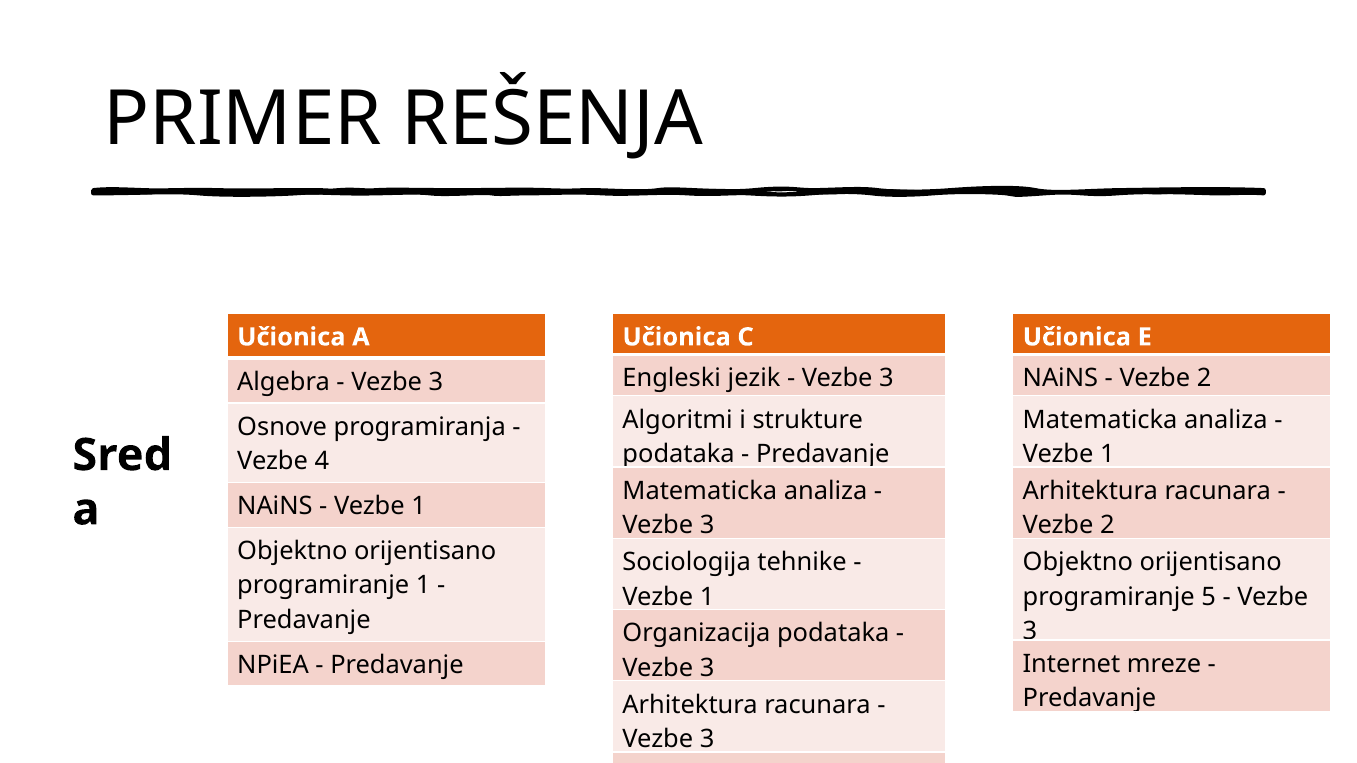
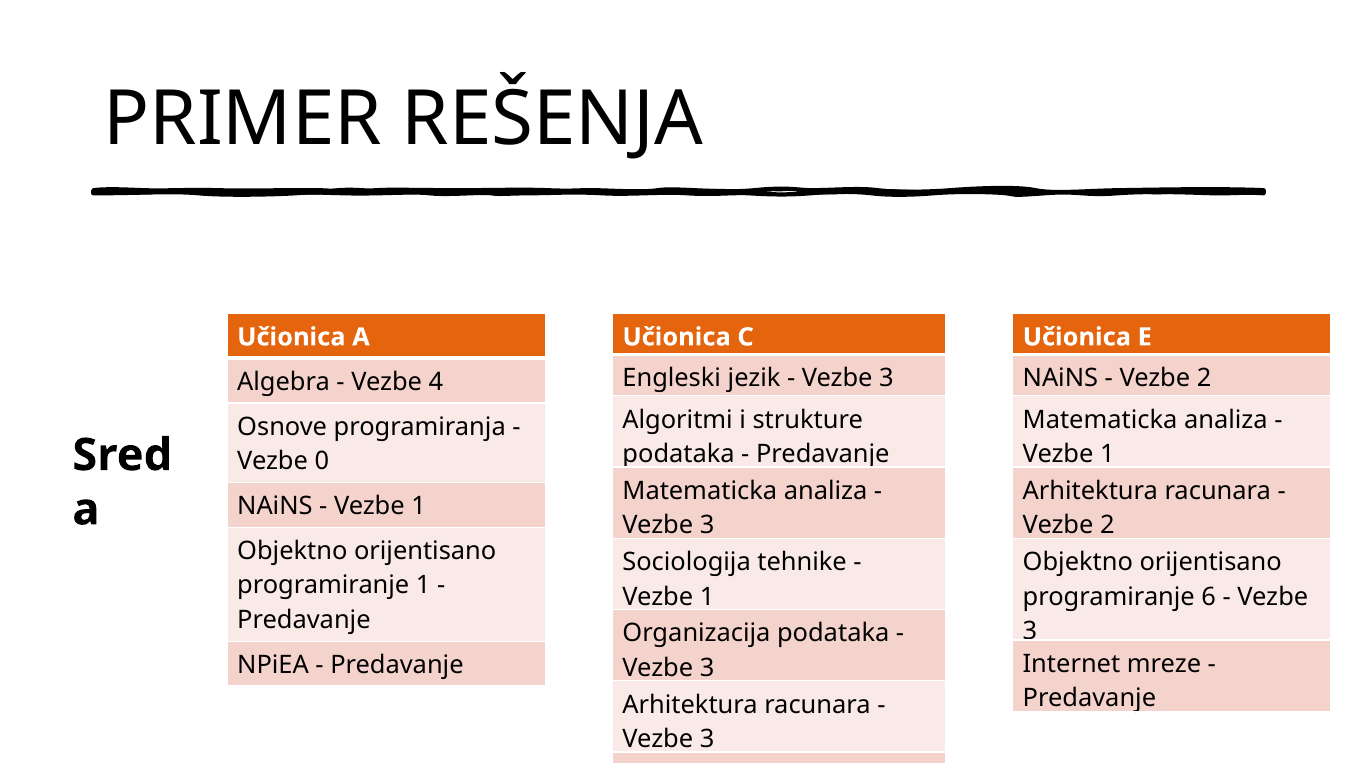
3 at (436, 382): 3 -> 4
4: 4 -> 0
5: 5 -> 6
